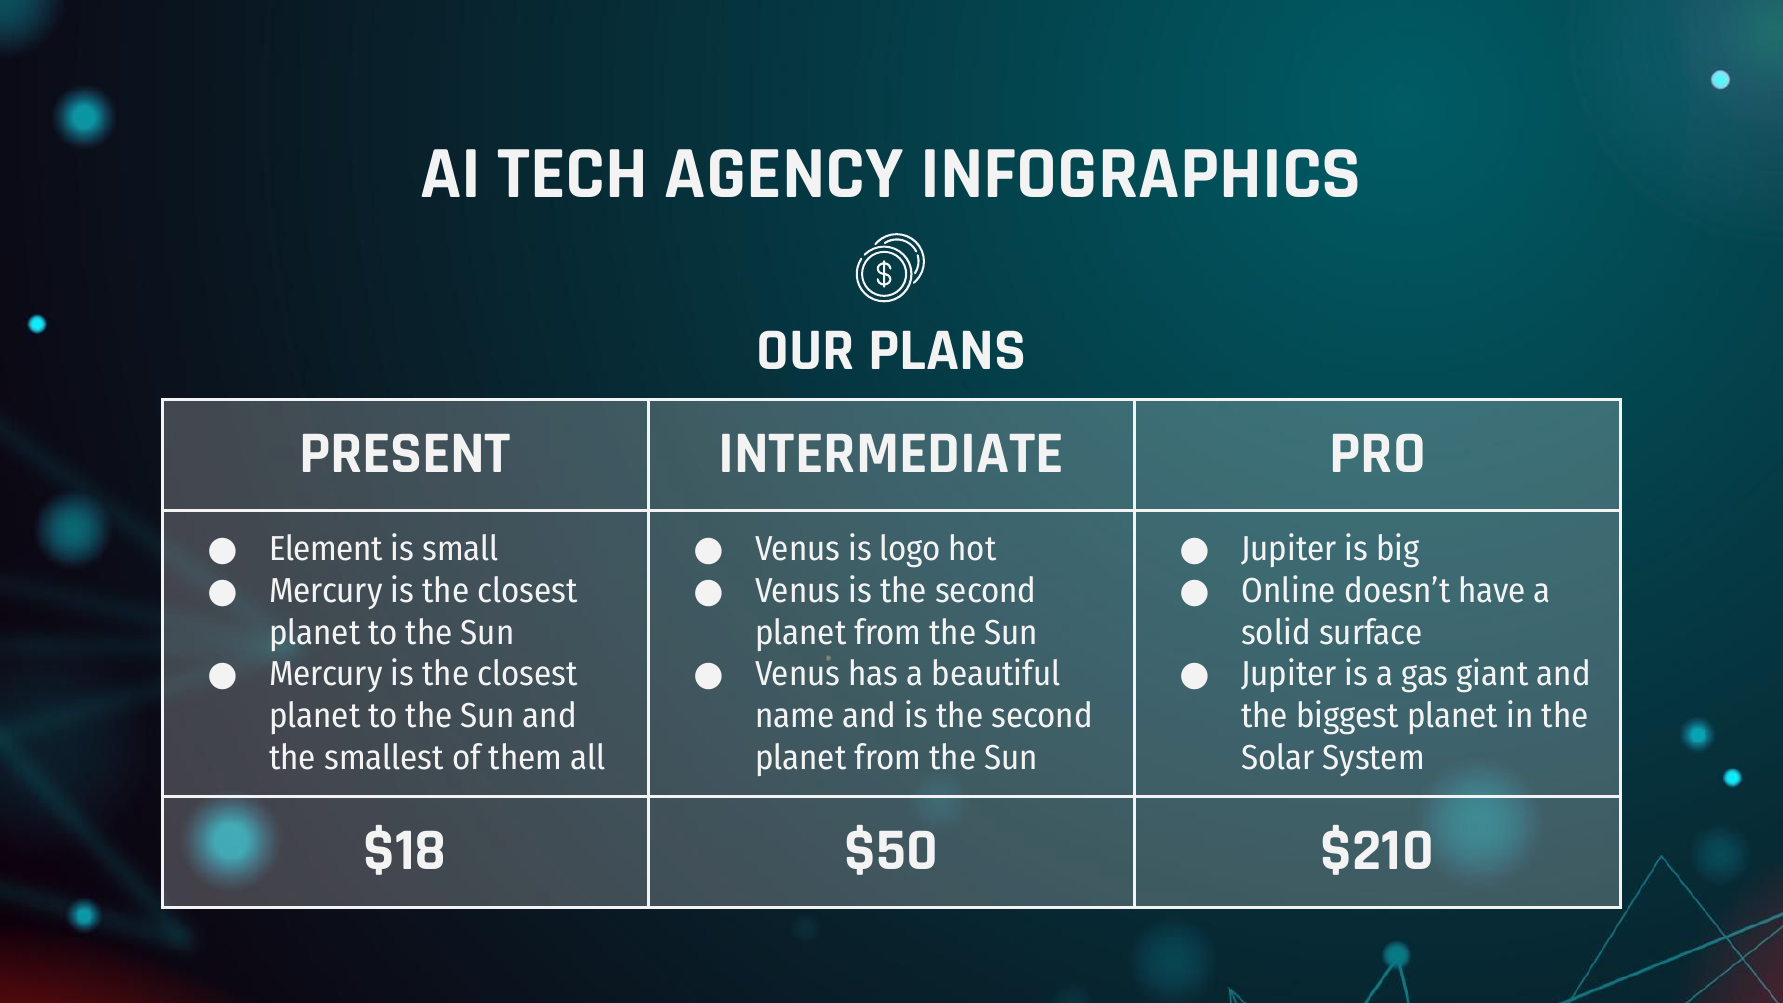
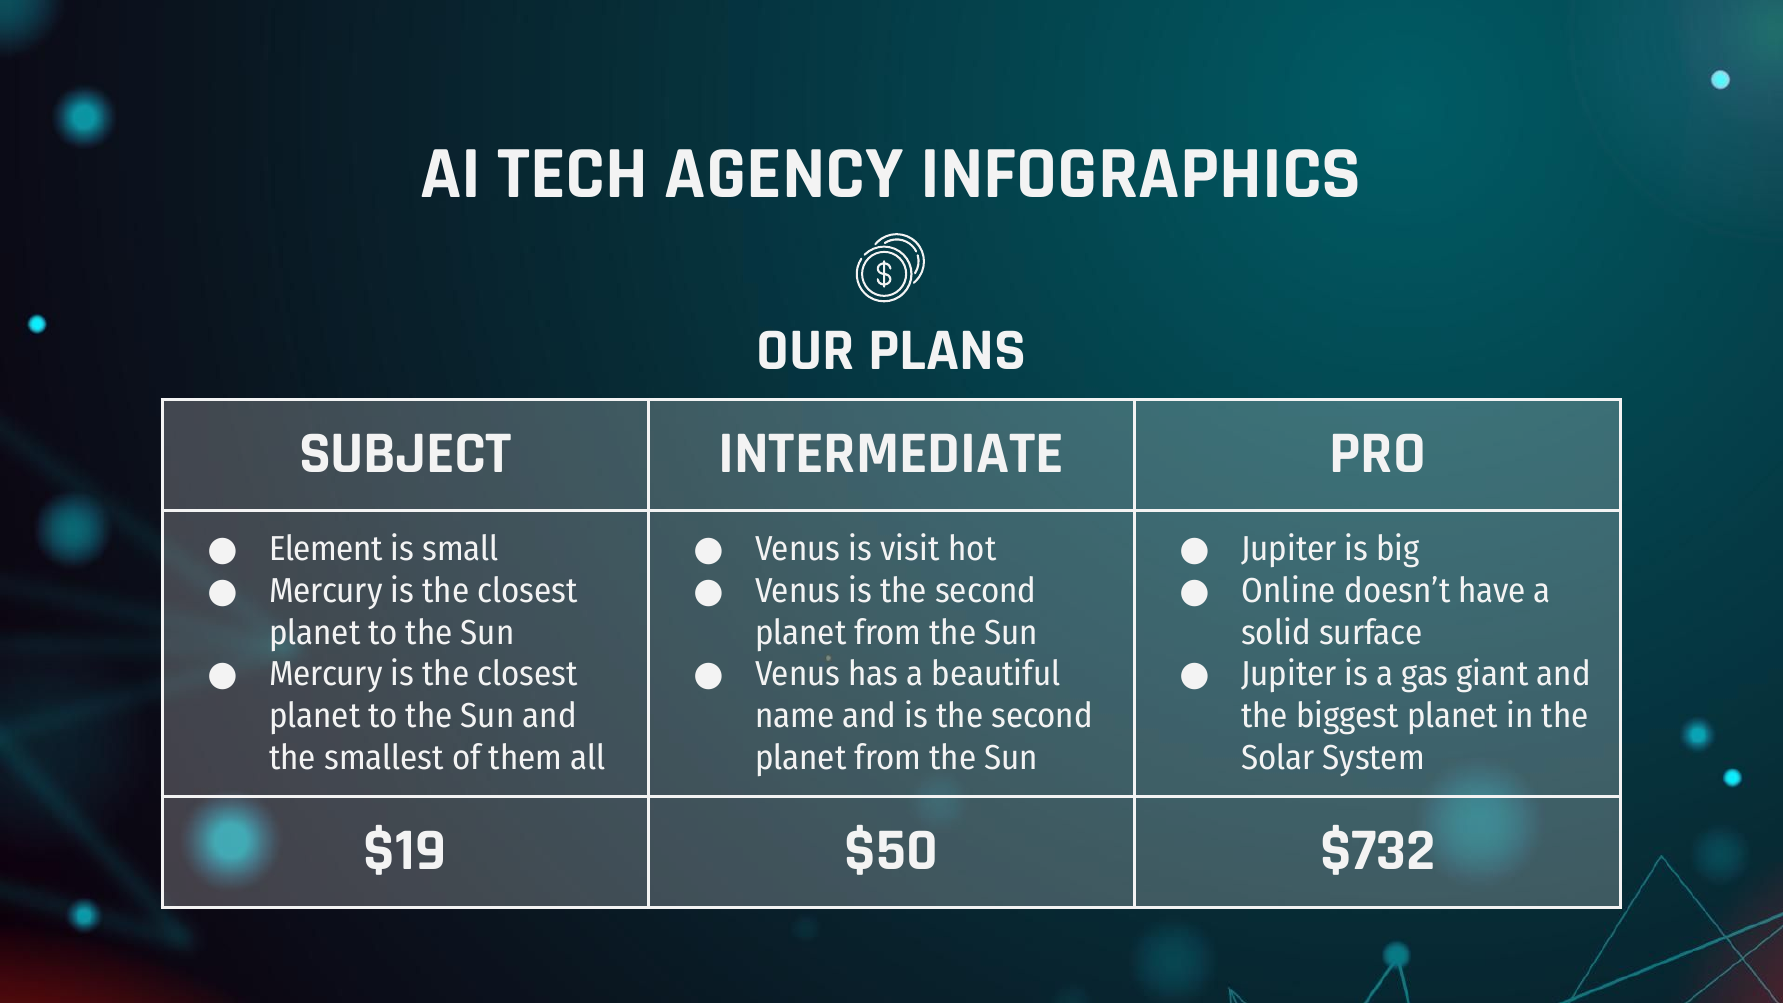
PRESENT: PRESENT -> SUBJECT
logo: logo -> visit
$18: $18 -> $19
$210: $210 -> $732
